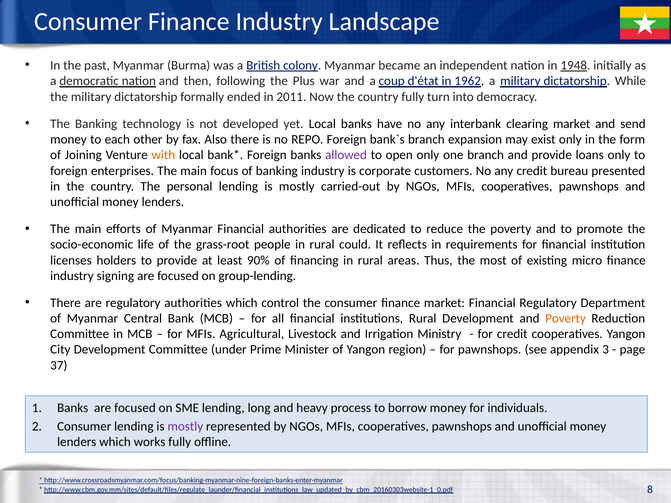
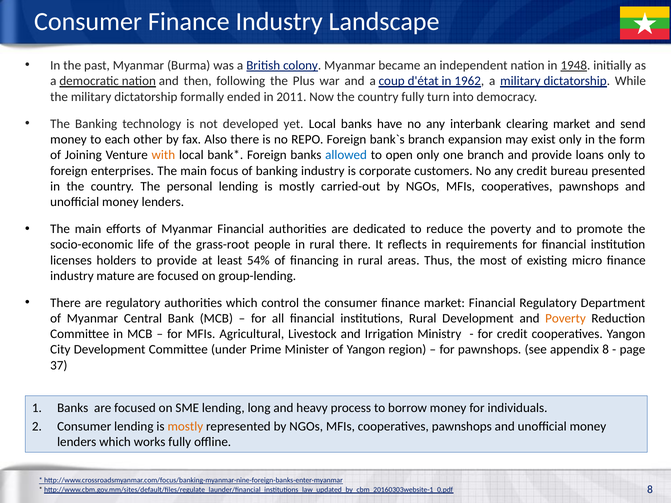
allowed colour: purple -> blue
rural could: could -> there
90%: 90% -> 54%
signing: signing -> mature
appendix 3: 3 -> 8
mostly at (185, 427) colour: purple -> orange
